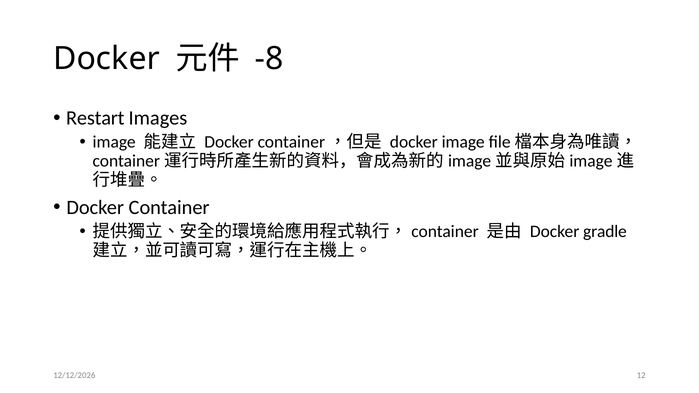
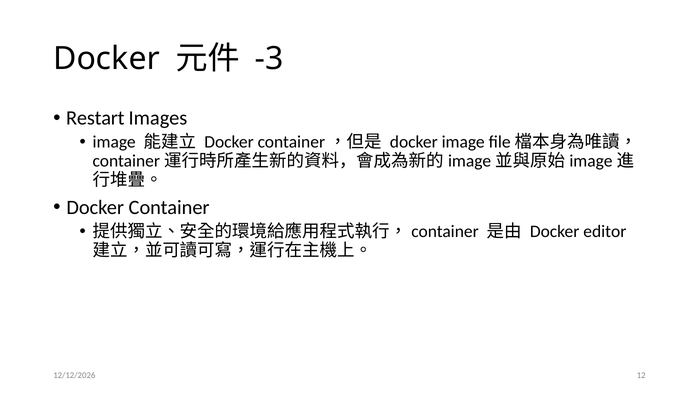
-8: -8 -> -3
gradle: gradle -> editor
